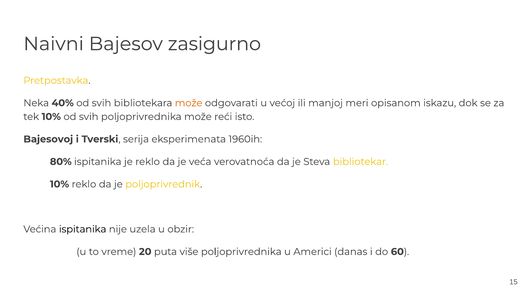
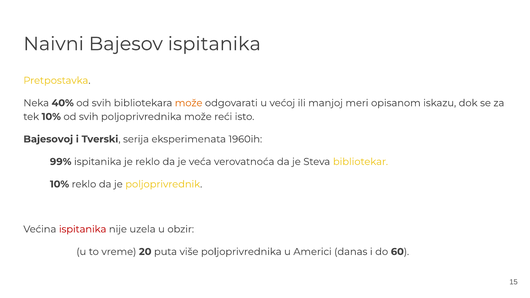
Bajesov zasigurno: zasigurno -> ispitanika
80%: 80% -> 99%
ispitanika at (83, 229) colour: black -> red
